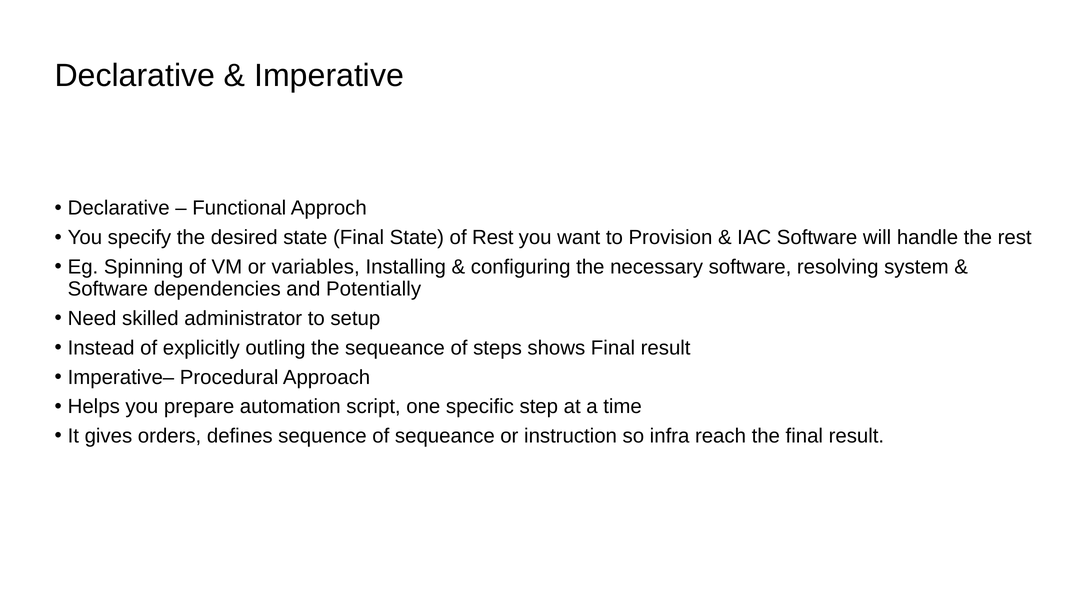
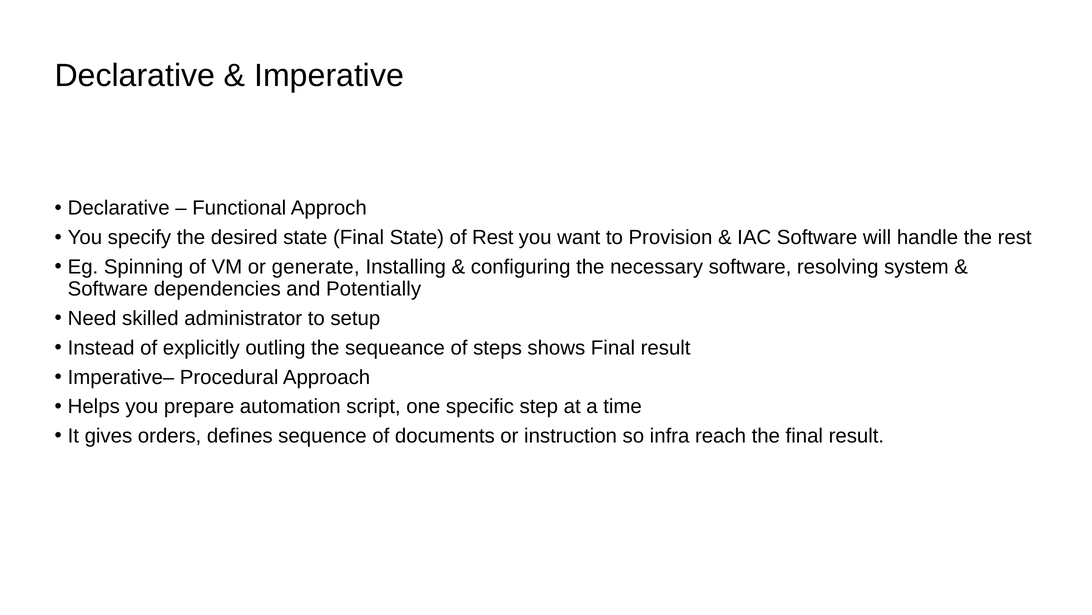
variables: variables -> generate
of sequeance: sequeance -> documents
